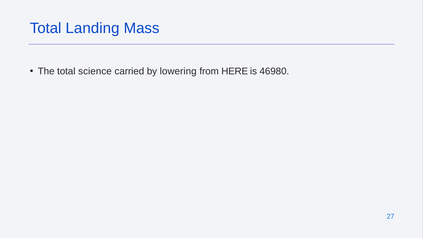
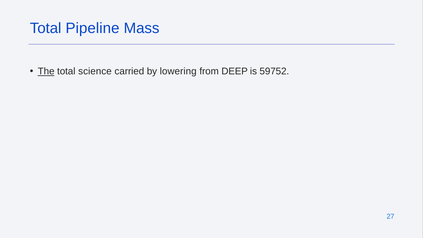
Landing: Landing -> Pipeline
The underline: none -> present
HERE: HERE -> DEEP
46980: 46980 -> 59752
